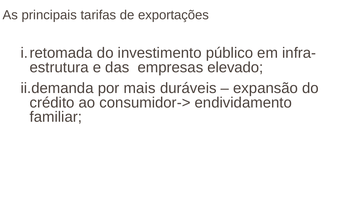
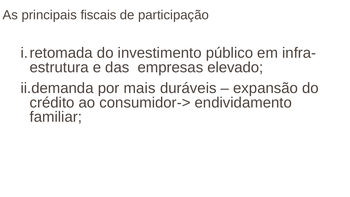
tarifas: tarifas -> fiscais
exportações: exportações -> participação
